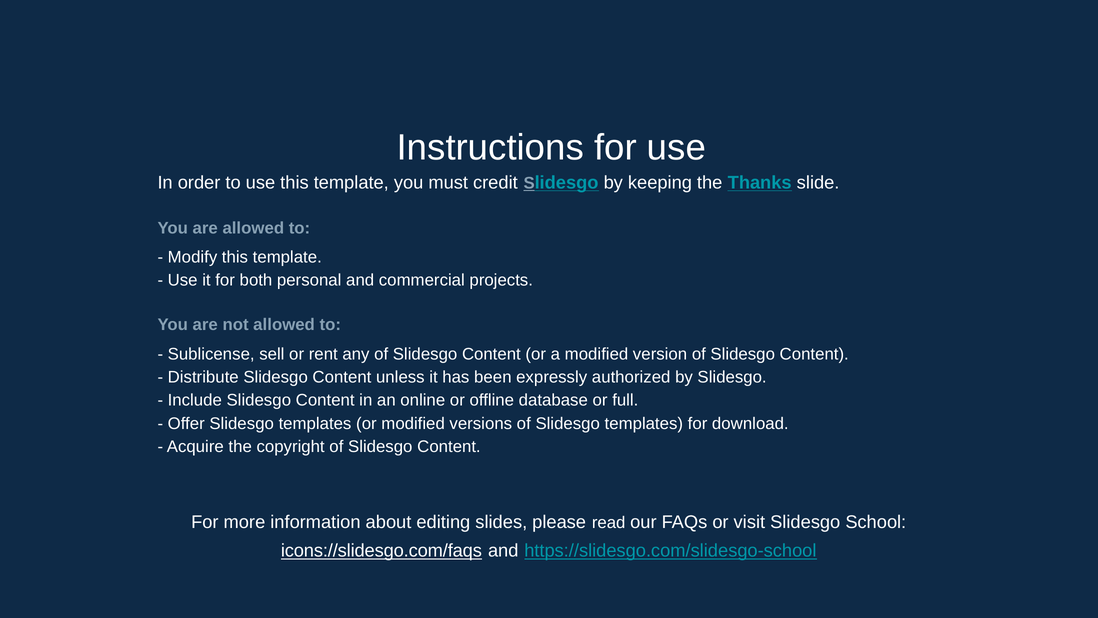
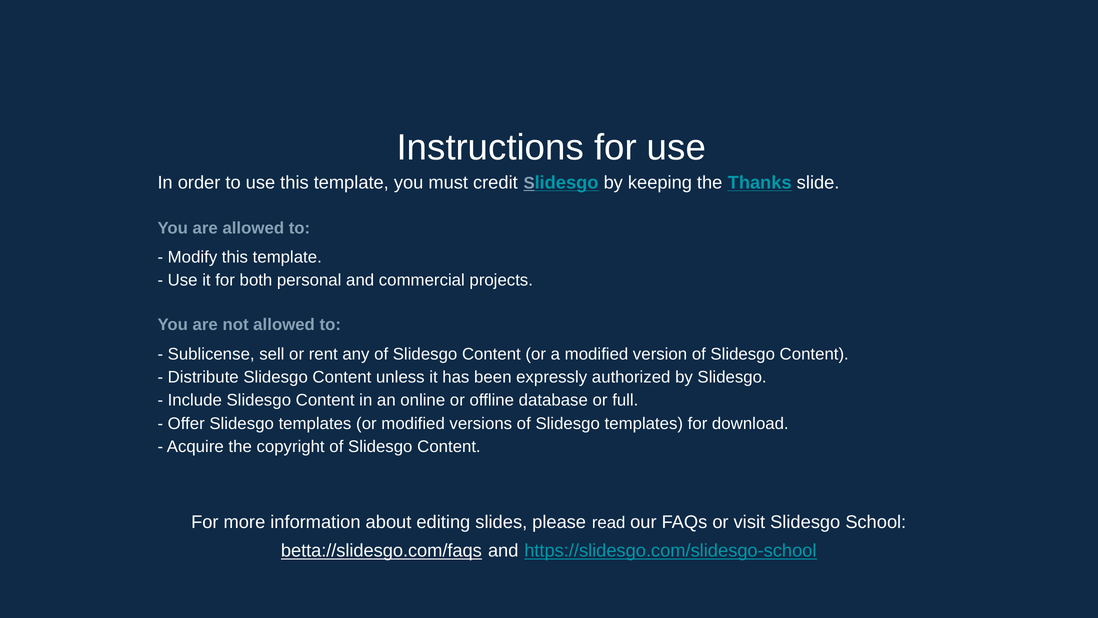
icons://slidesgo.com/faqs: icons://slidesgo.com/faqs -> betta://slidesgo.com/faqs
